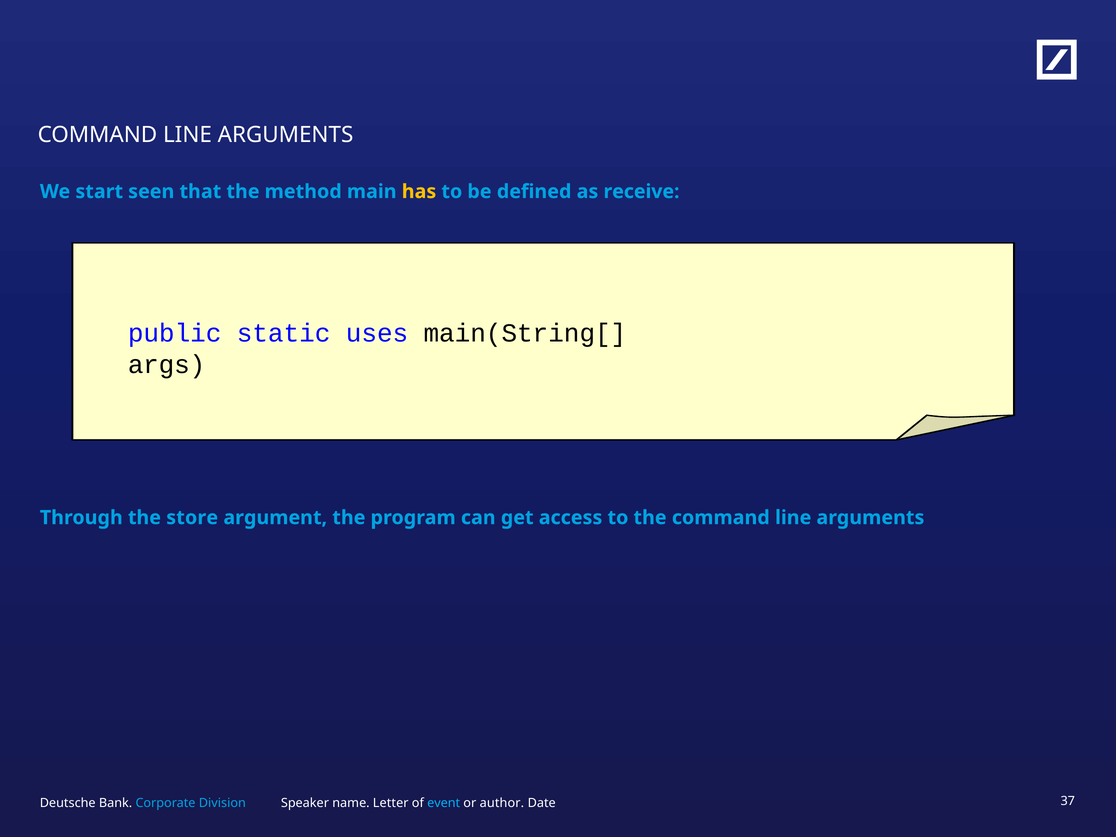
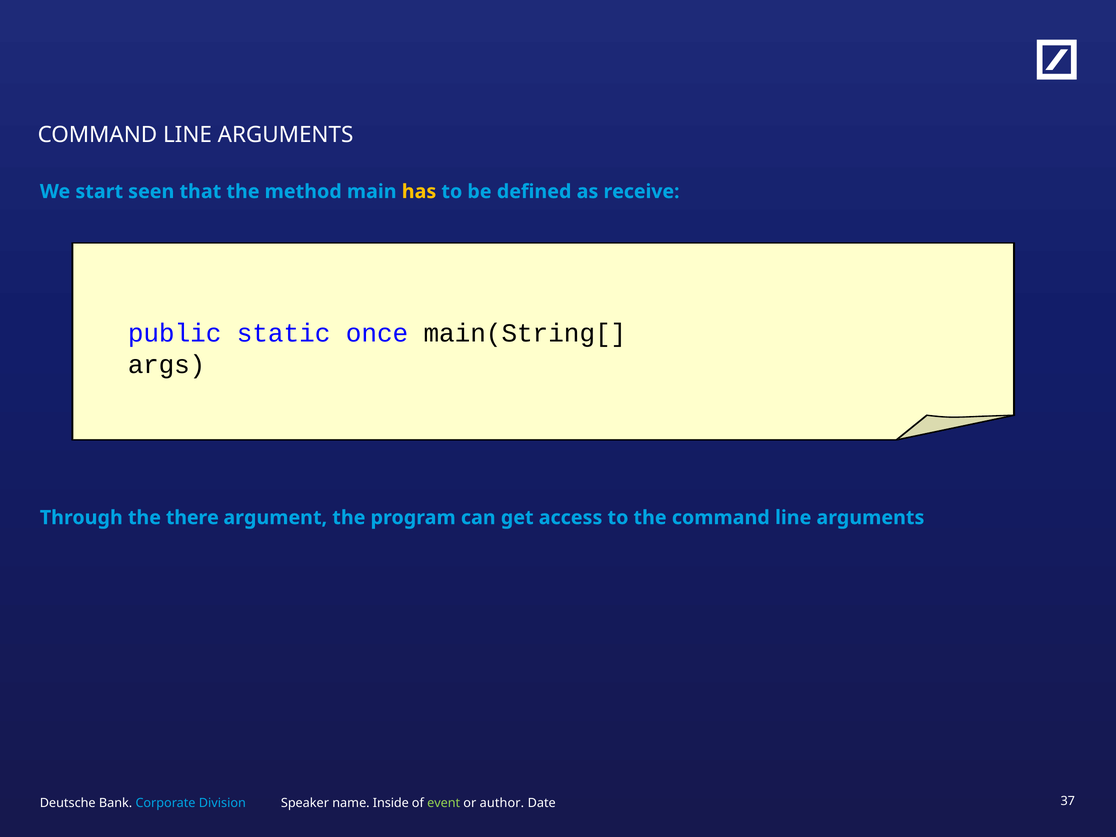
uses: uses -> once
store: store -> there
Letter: Letter -> Inside
event colour: light blue -> light green
